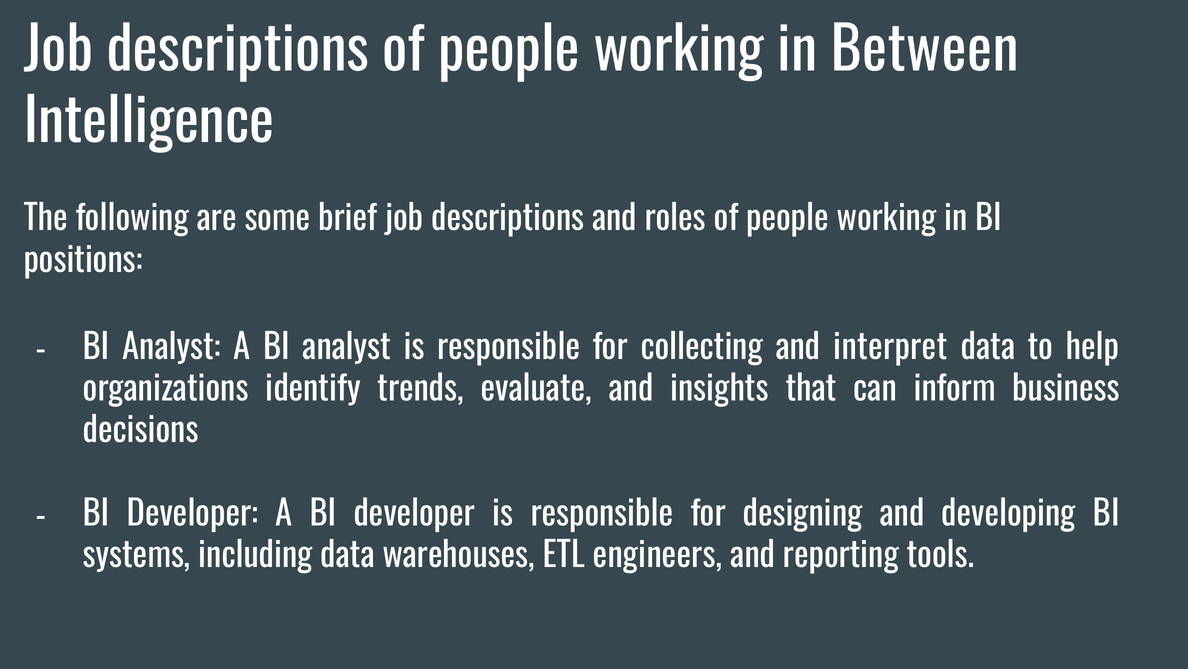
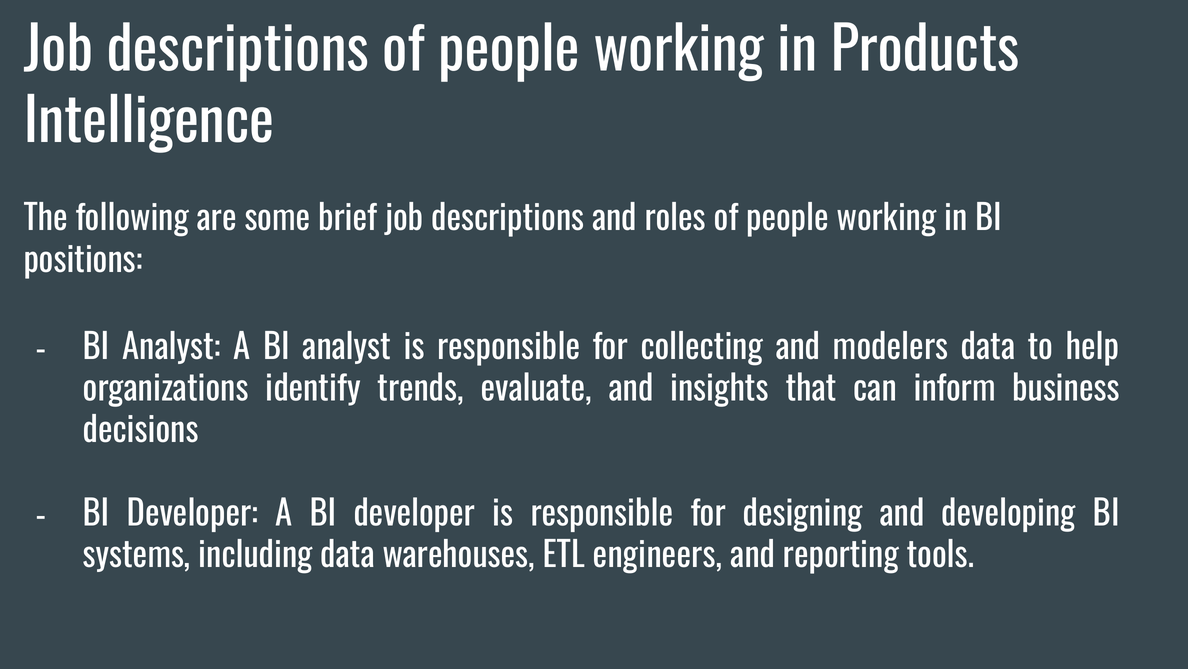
Between: Between -> Products
interpret: interpret -> modelers
